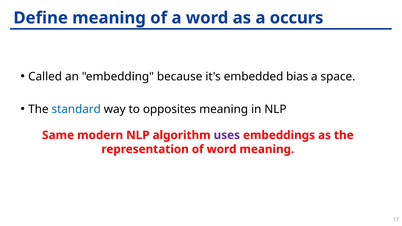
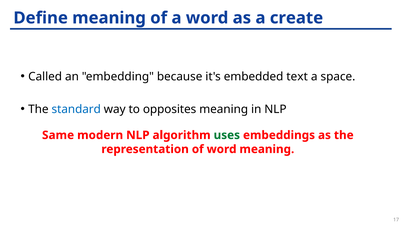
occurs: occurs -> create
bias: bias -> text
uses colour: purple -> green
